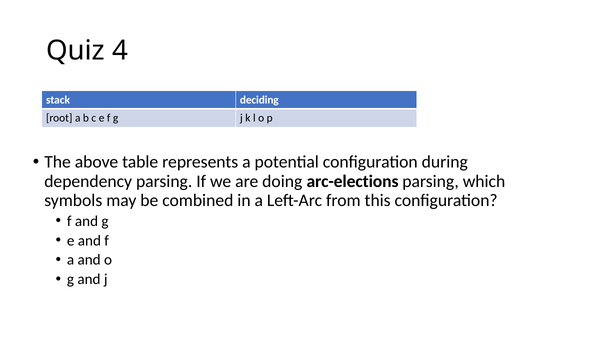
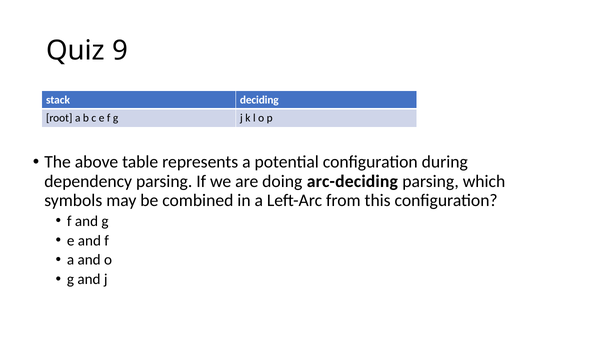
4: 4 -> 9
arc-elections: arc-elections -> arc-deciding
